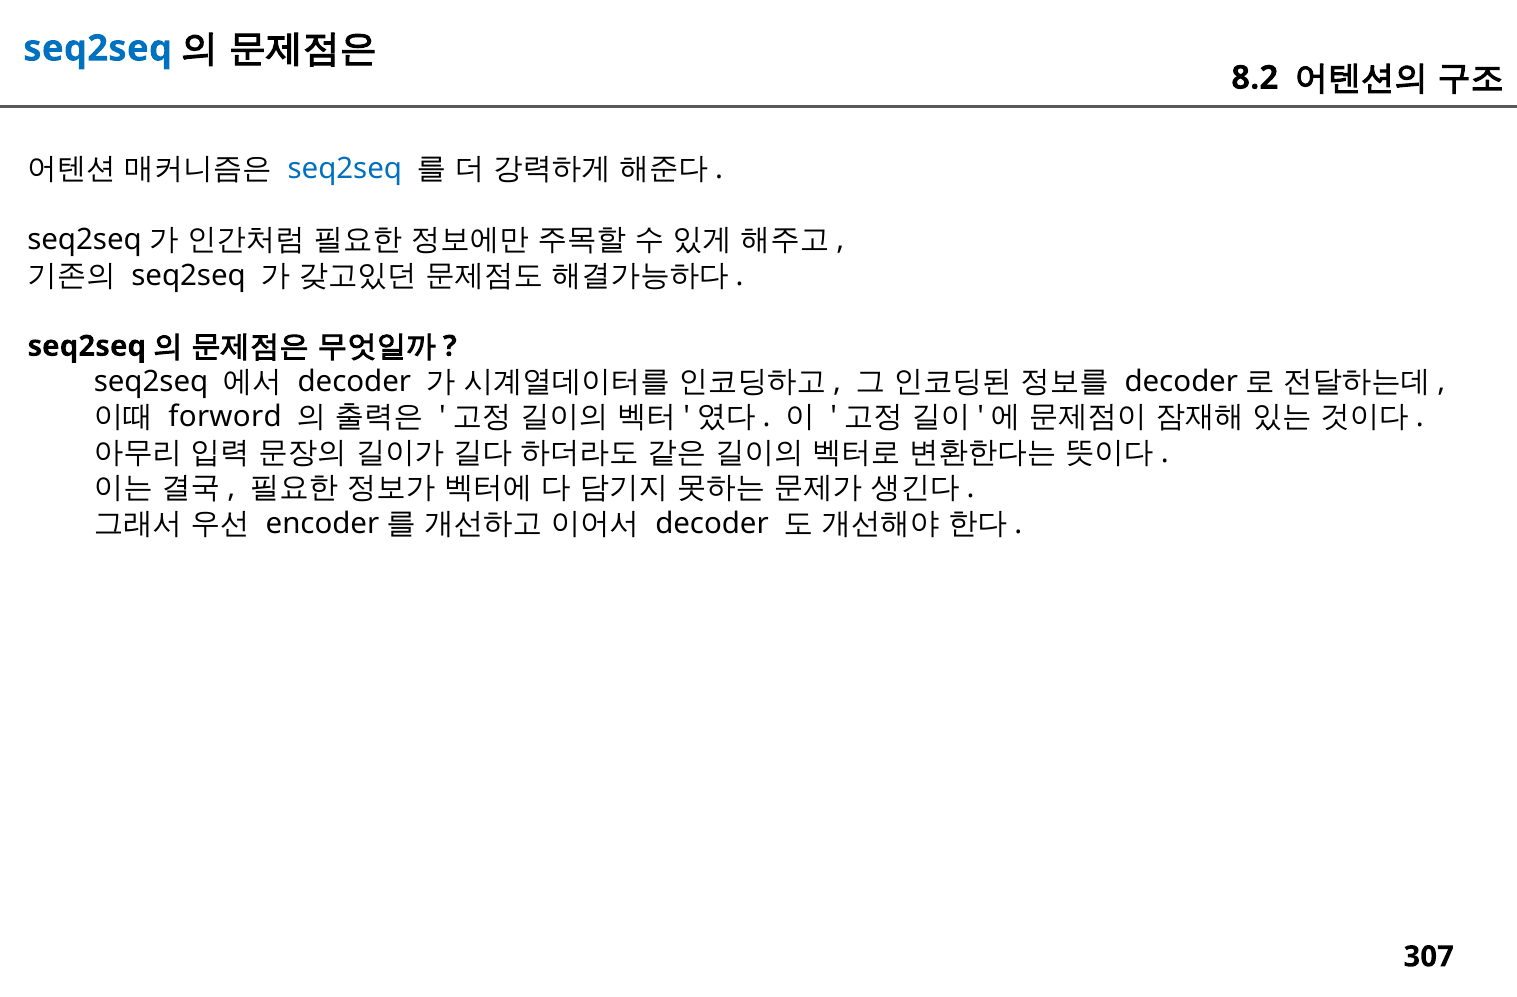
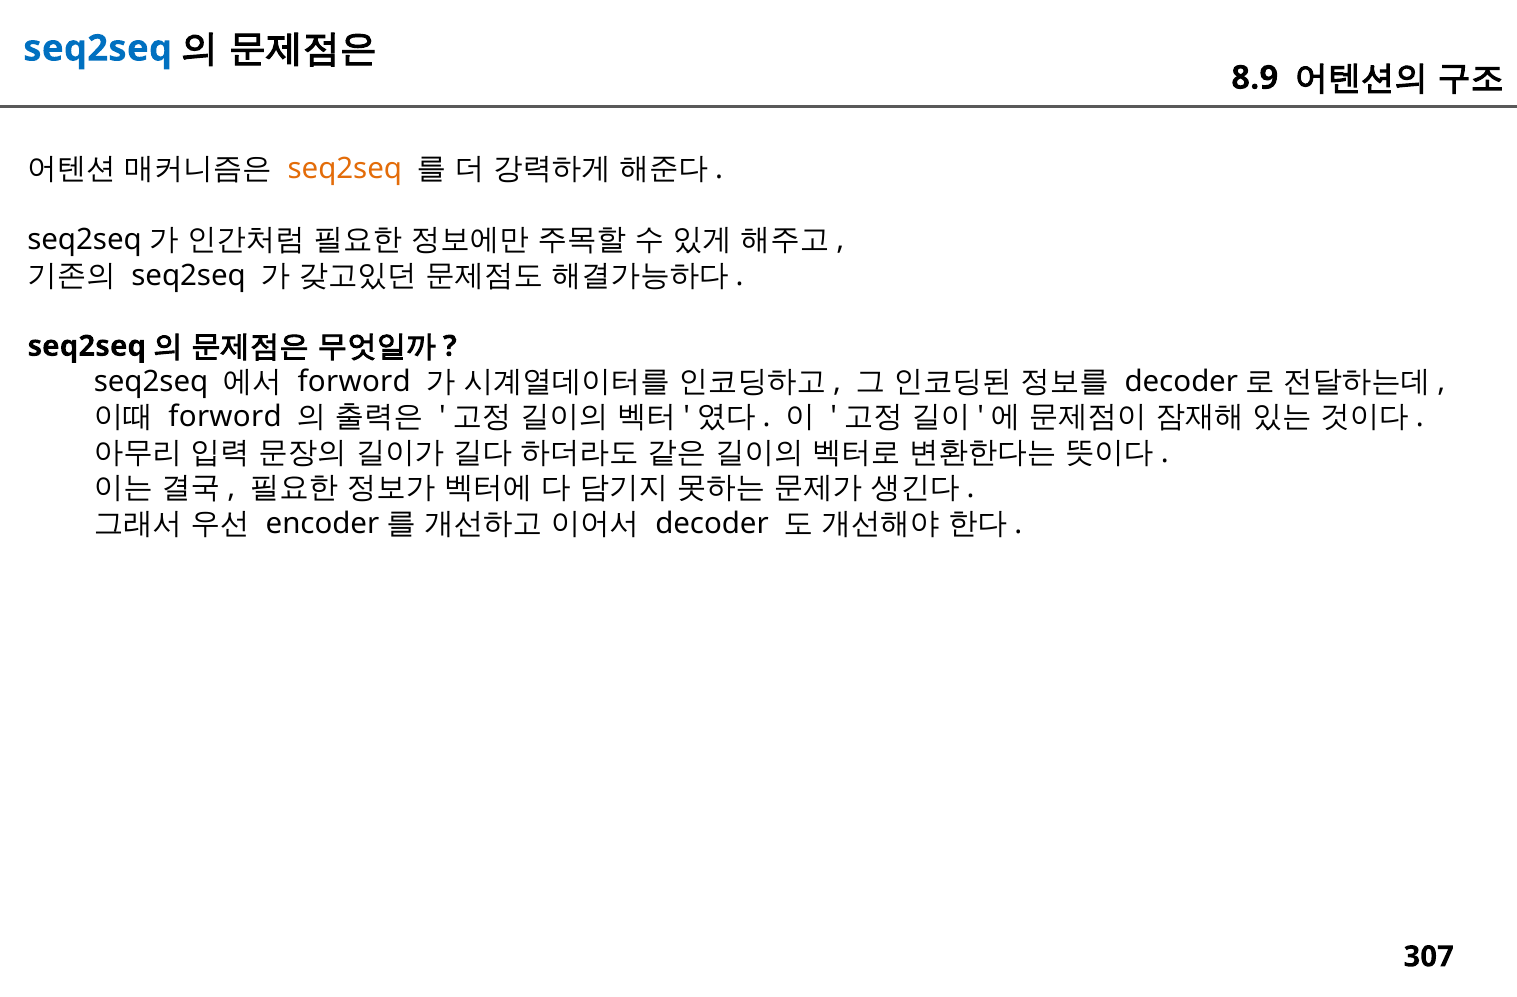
8.2: 8.2 -> 8.9
seq2seq at (345, 169) colour: blue -> orange
decoder at (354, 381): decoder -> forword
